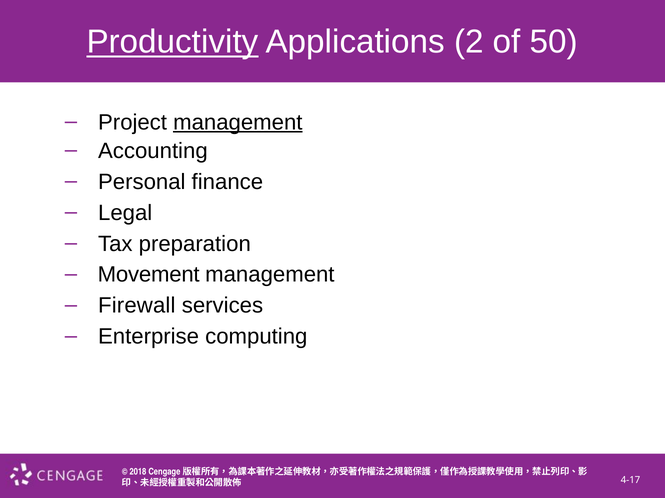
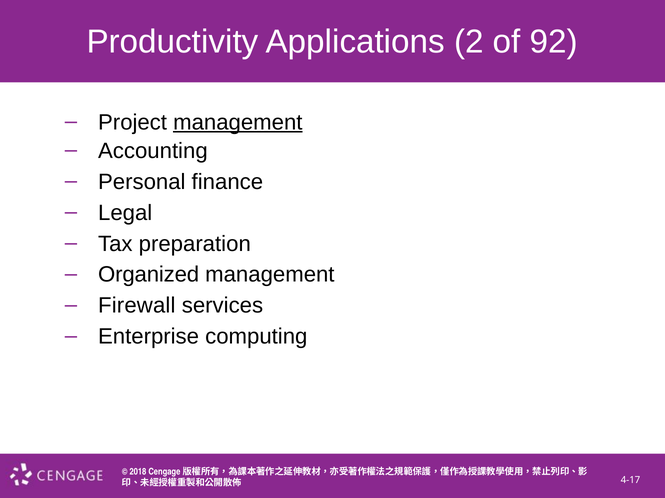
Productivity underline: present -> none
50: 50 -> 92
Movement: Movement -> Organized
